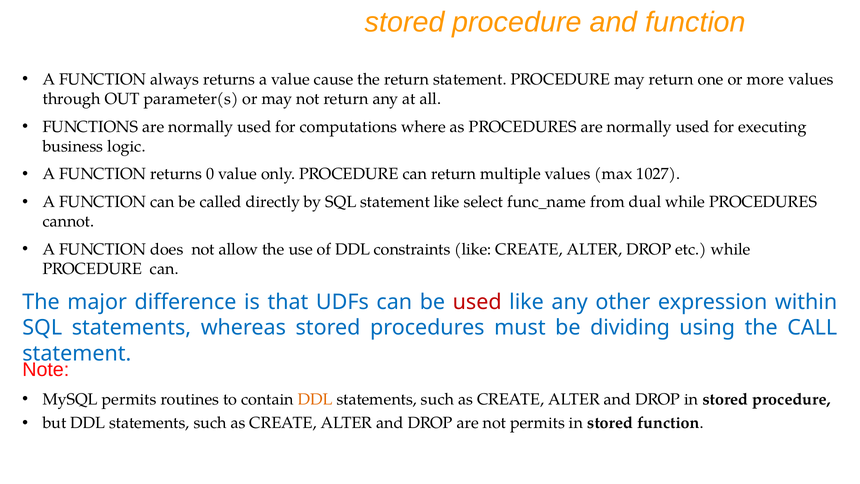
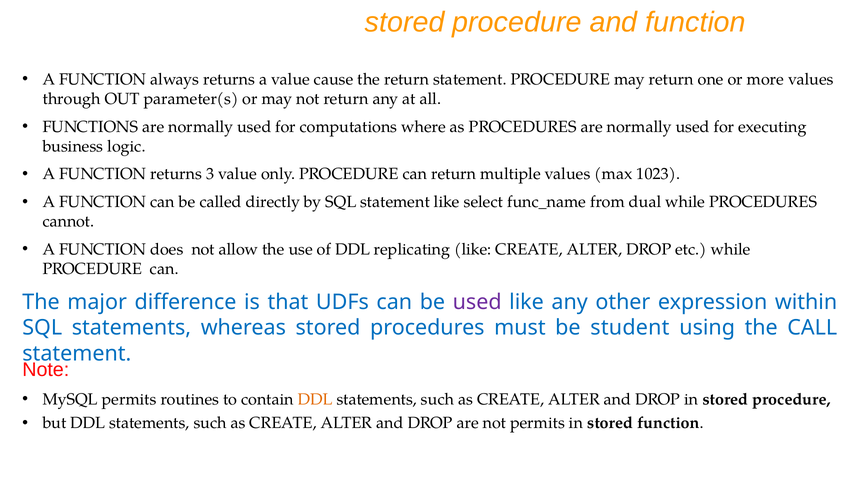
0: 0 -> 3
1027: 1027 -> 1023
constraints: constraints -> replicating
used at (477, 302) colour: red -> purple
dividing: dividing -> student
